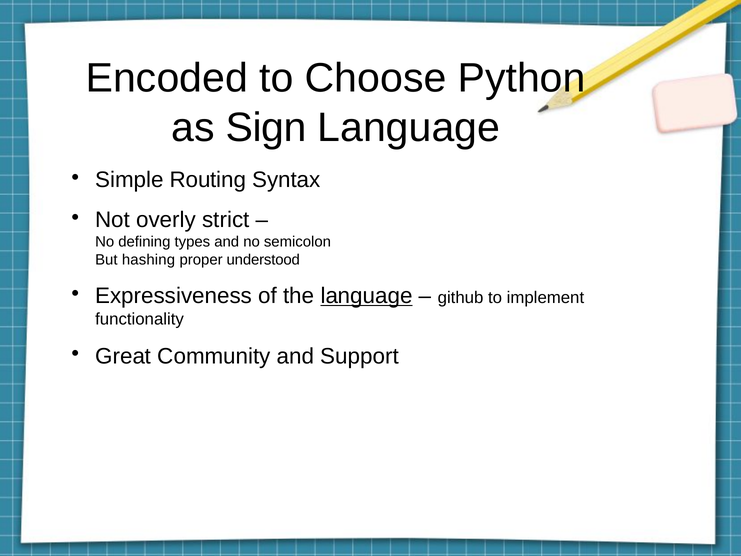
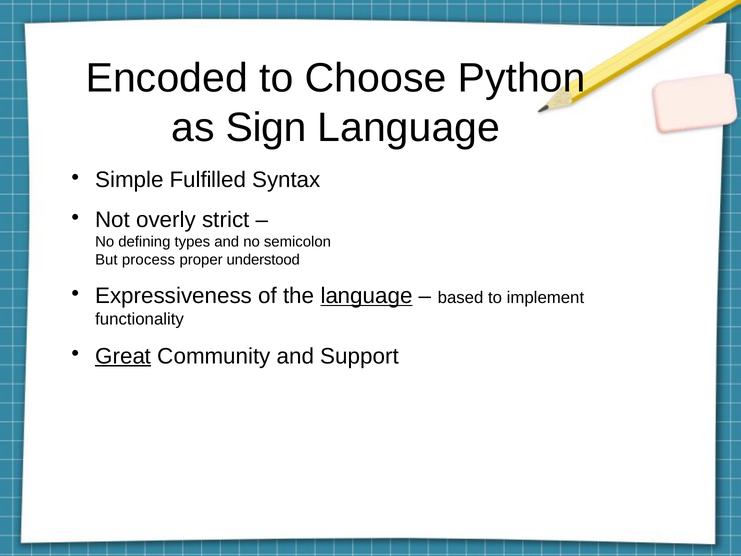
Routing: Routing -> Fulfilled
hashing: hashing -> process
github: github -> based
Great underline: none -> present
